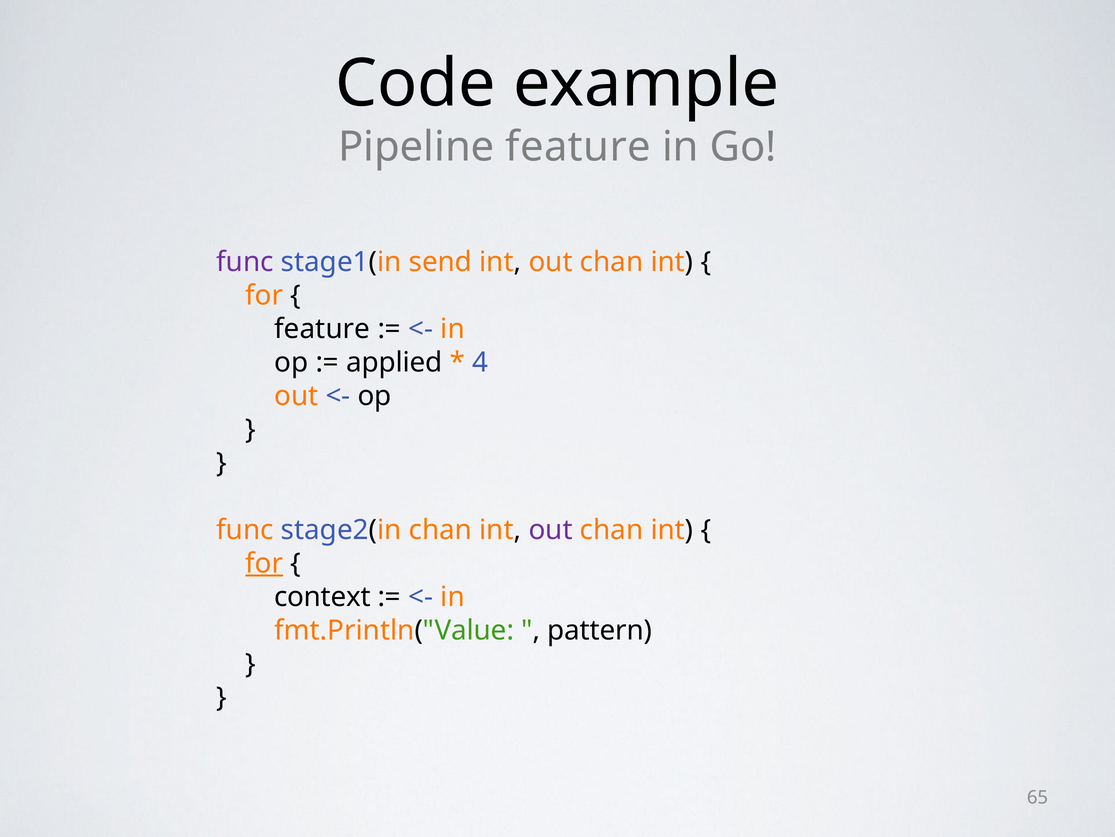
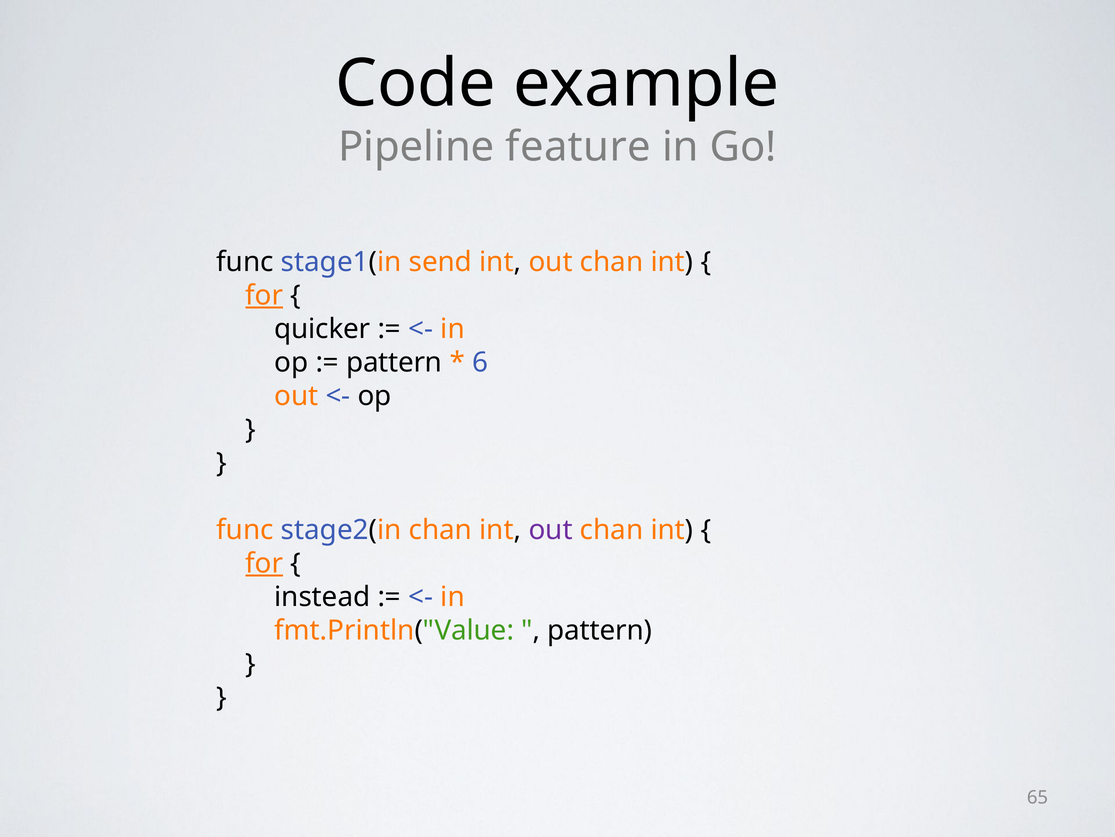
func at (245, 262) colour: purple -> black
for at (264, 295) underline: none -> present
feature at (322, 329): feature -> quicker
applied at (394, 362): applied -> pattern
4: 4 -> 6
context: context -> instead
